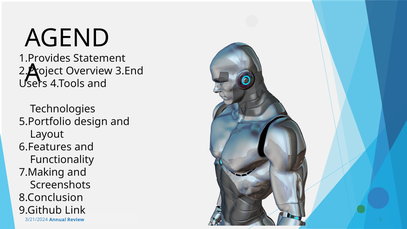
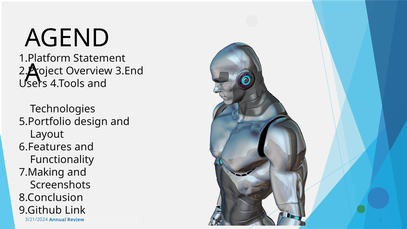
1.Provides: 1.Provides -> 1.Platform
